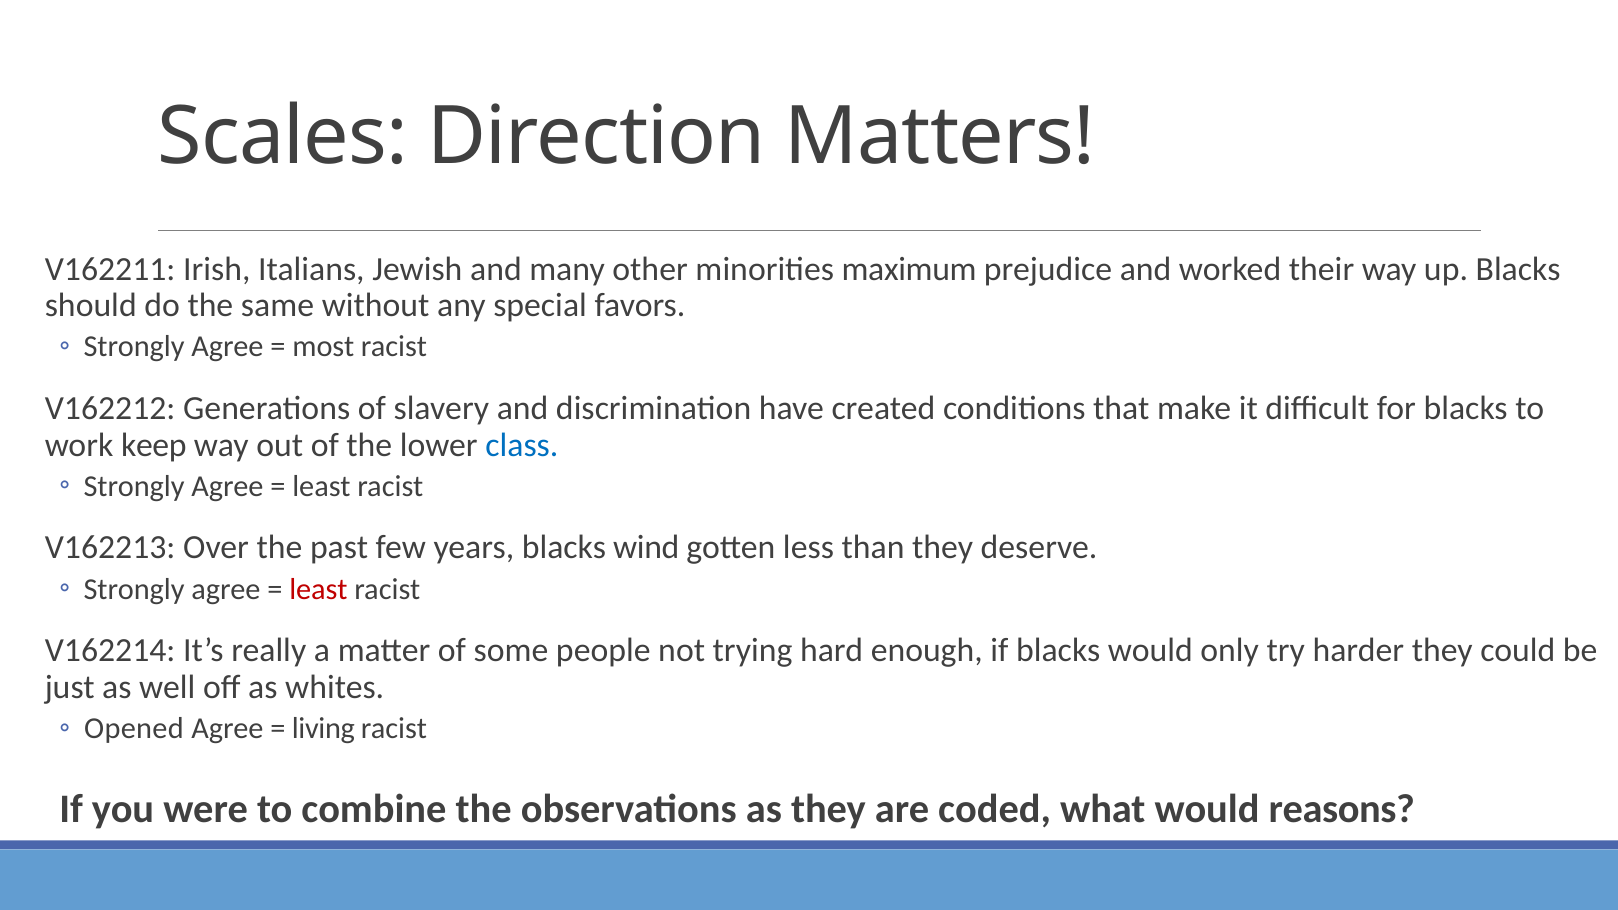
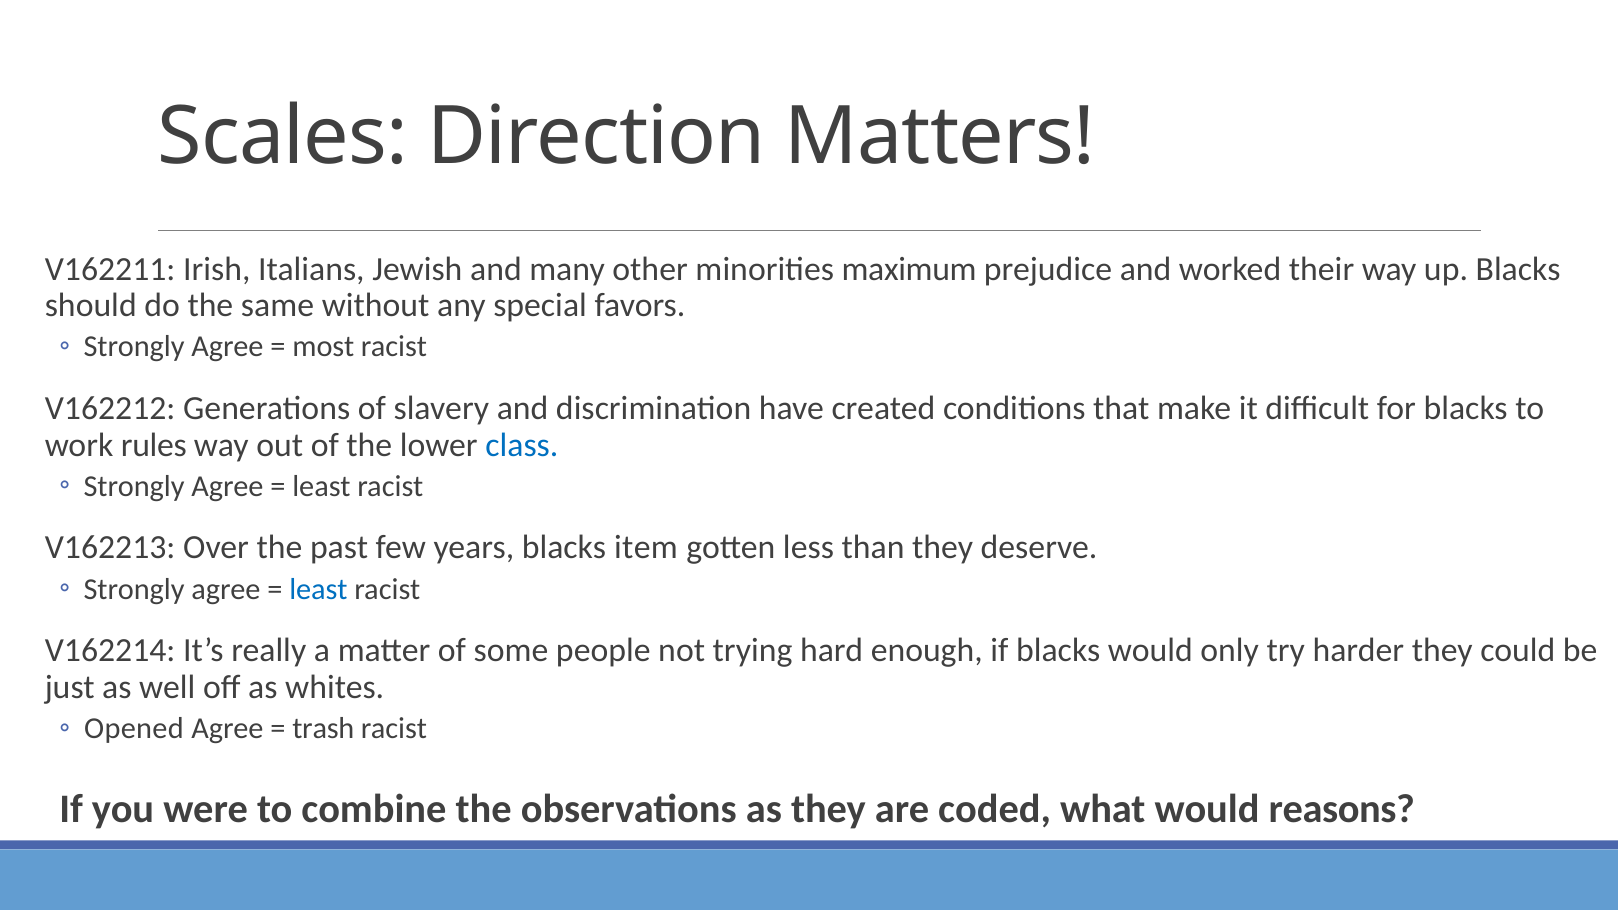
keep: keep -> rules
wind: wind -> item
least at (318, 589) colour: red -> blue
living: living -> trash
